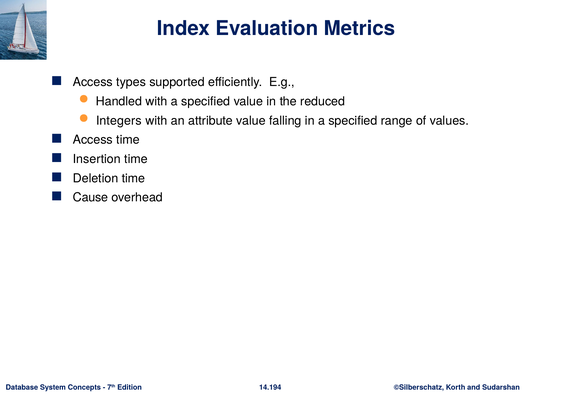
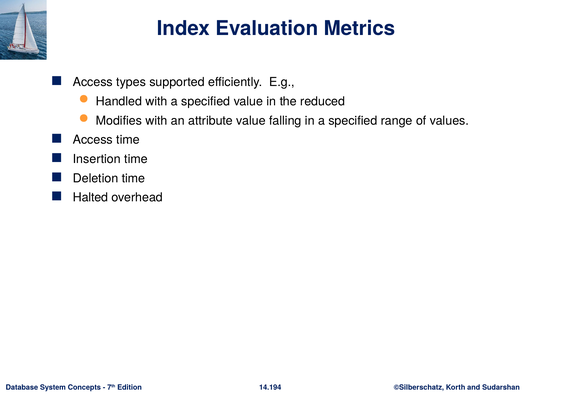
Integers: Integers -> Modifies
Cause: Cause -> Halted
